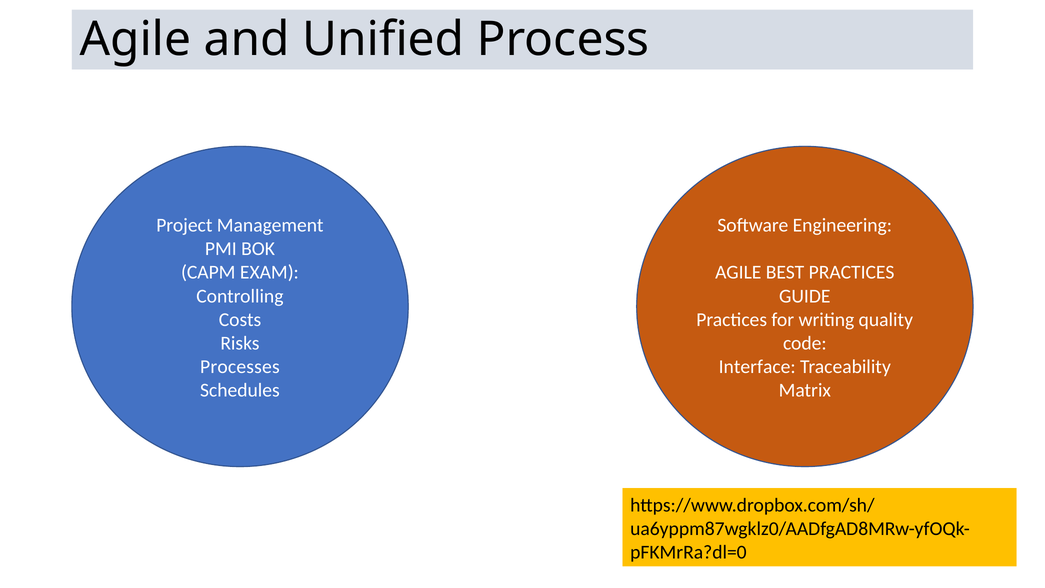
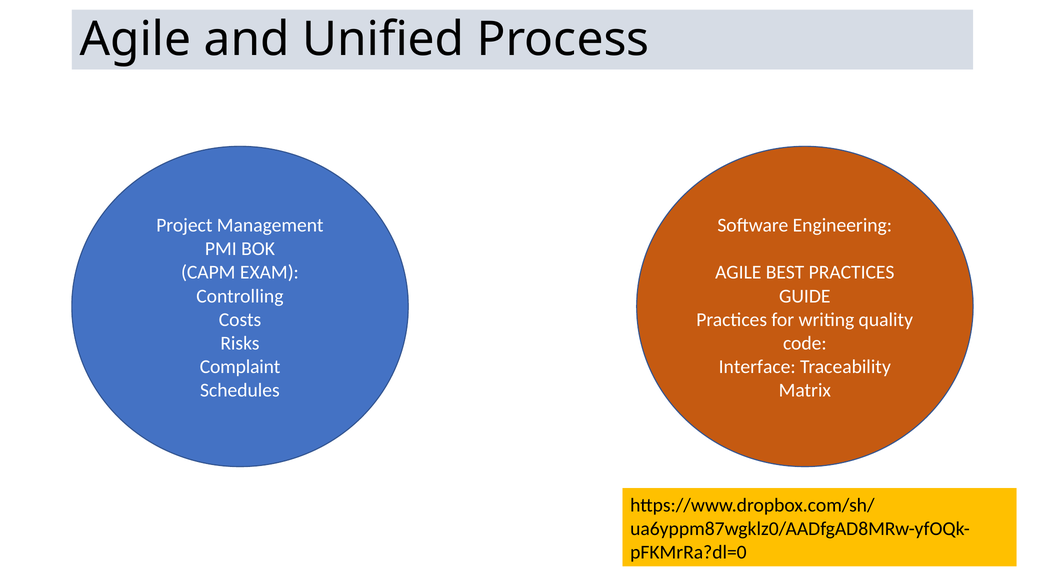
Processes: Processes -> Complaint
